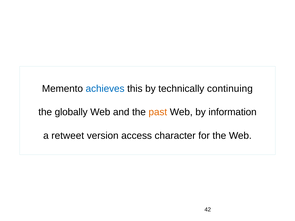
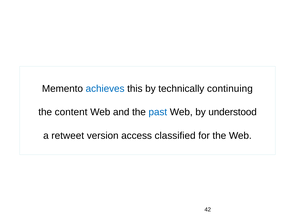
globally: globally -> content
past colour: orange -> blue
information: information -> understood
character: character -> classified
